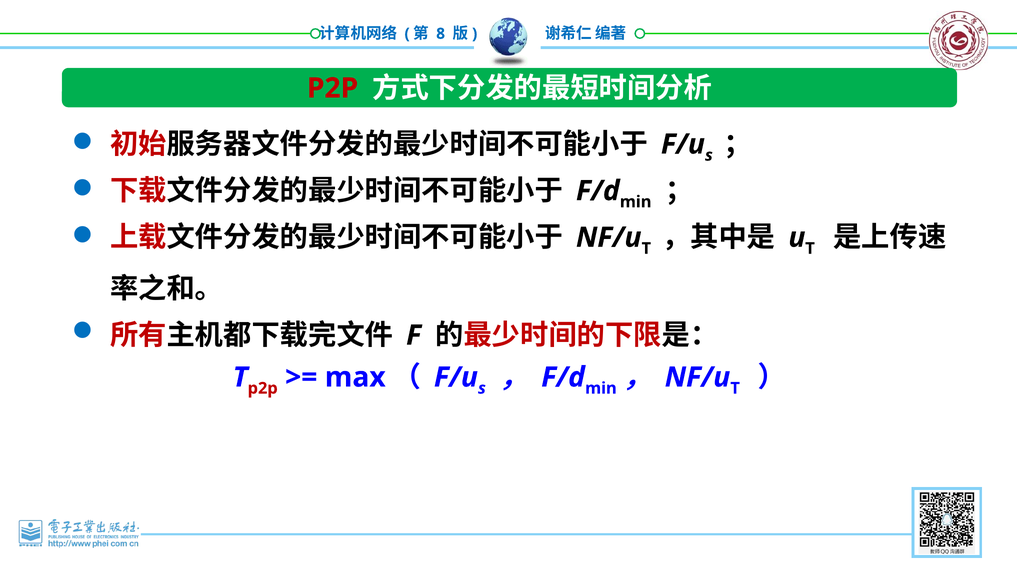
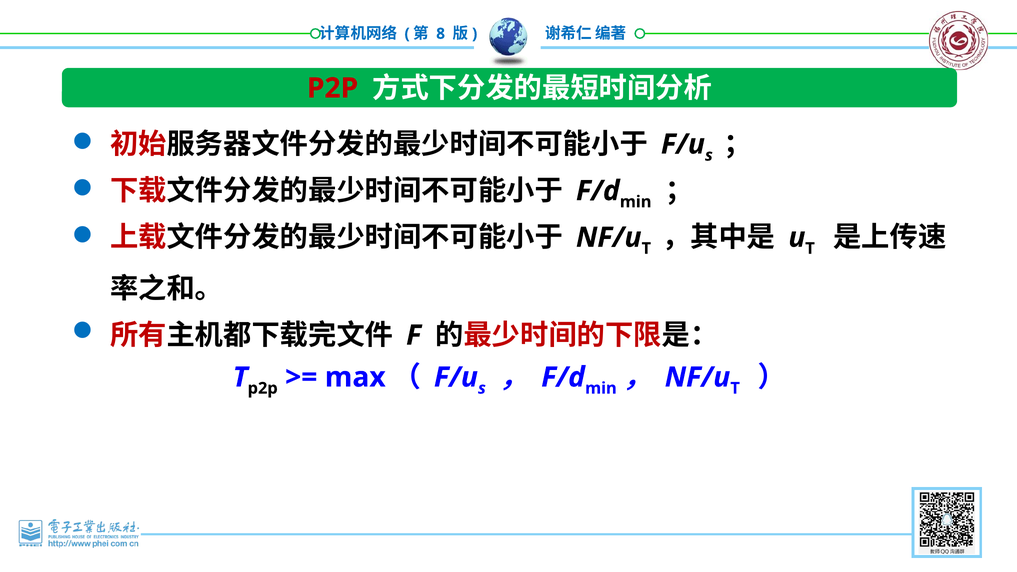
p2p at (263, 388) colour: red -> black
